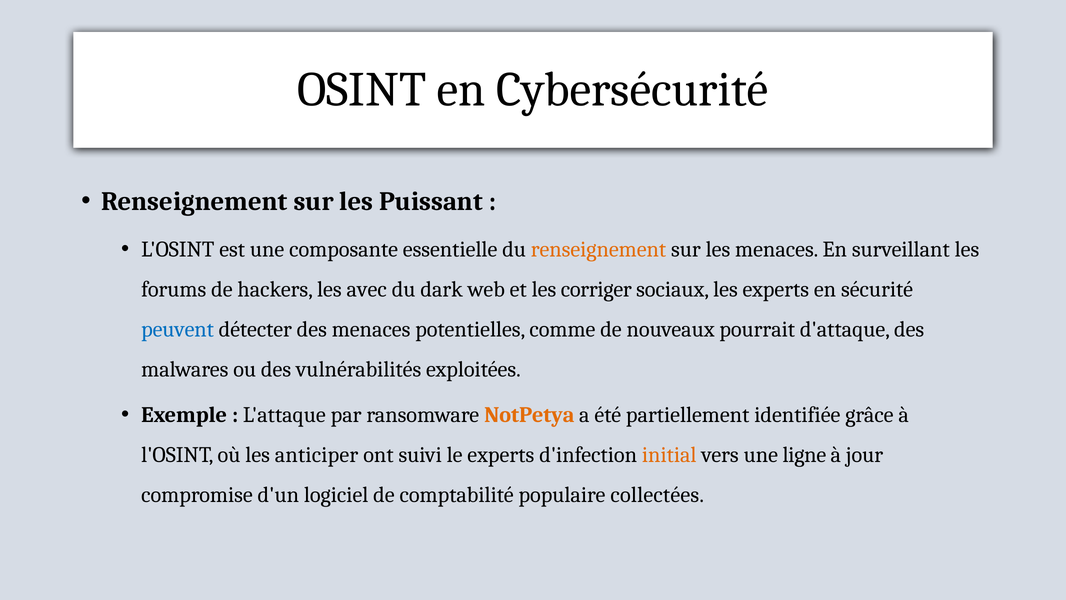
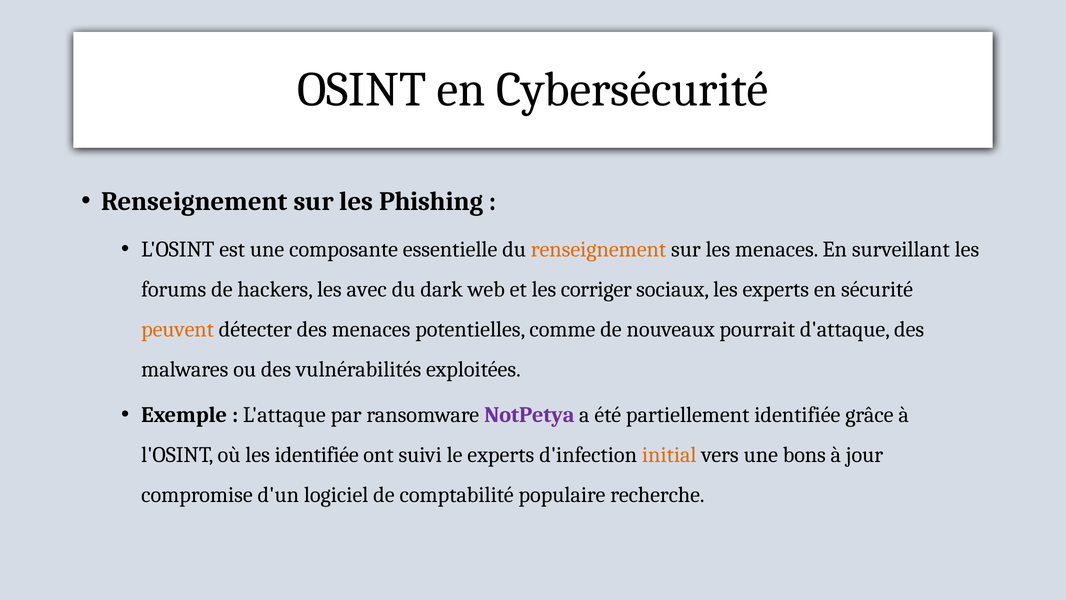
Puissant: Puissant -> Phishing
peuvent colour: blue -> orange
NotPetya colour: orange -> purple
les anticiper: anticiper -> identifiée
ligne: ligne -> bons
collectées: collectées -> recherche
